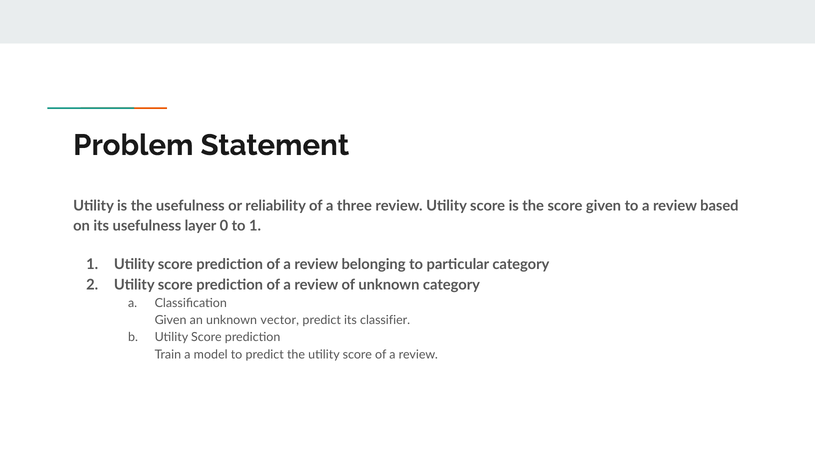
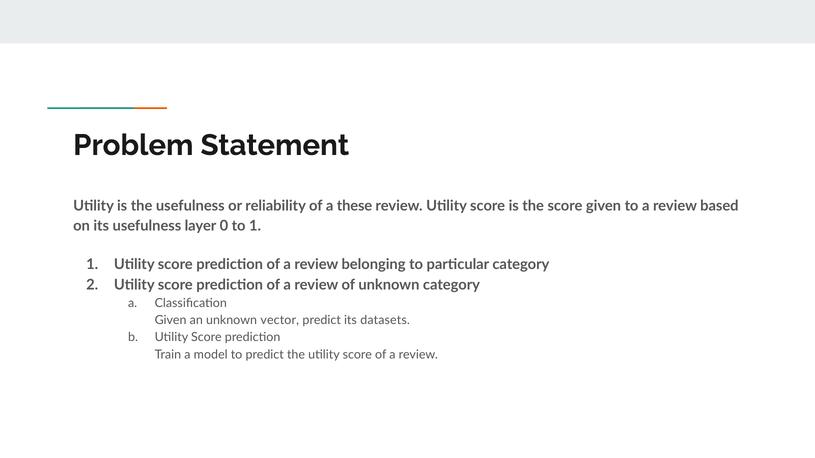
three: three -> these
classifier: classifier -> datasets
